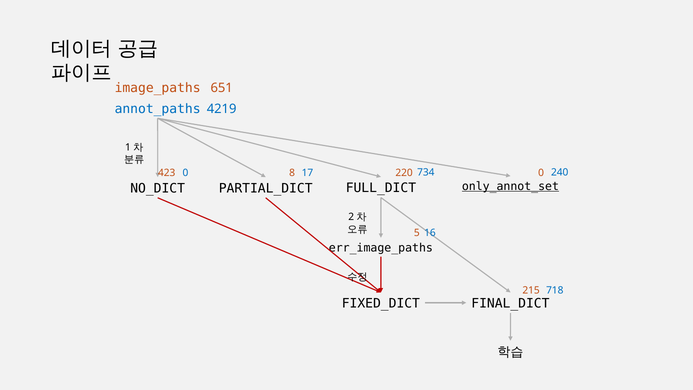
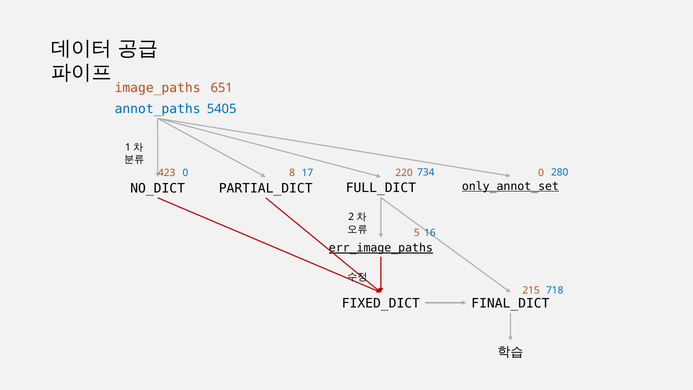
4219: 4219 -> 5405
240: 240 -> 280
err_image_paths underline: none -> present
